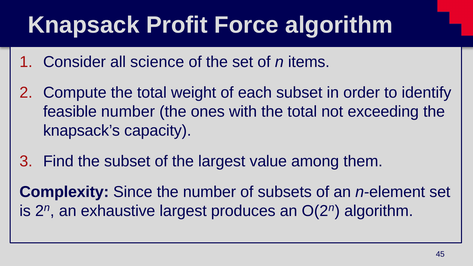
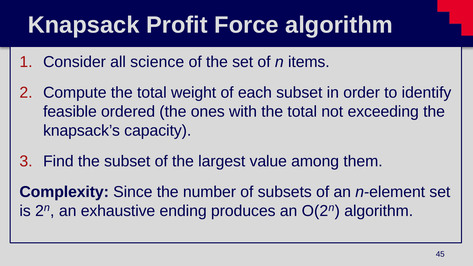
feasible number: number -> ordered
exhaustive largest: largest -> ending
